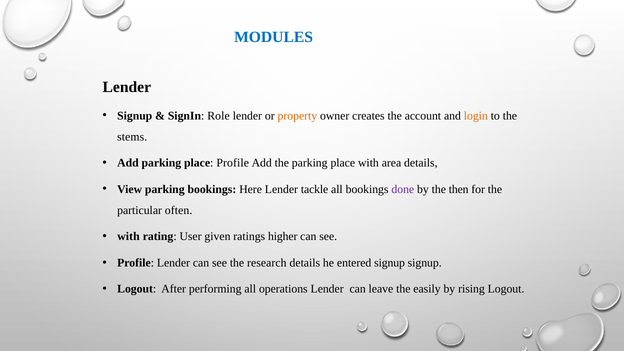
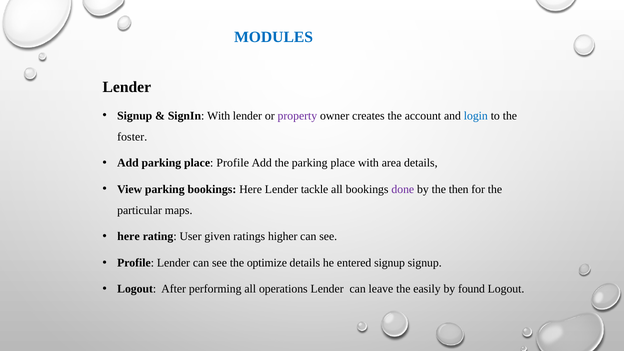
SignIn Role: Role -> With
property colour: orange -> purple
login colour: orange -> blue
stems: stems -> foster
often: often -> maps
with at (129, 237): with -> here
research: research -> optimize
rising: rising -> found
